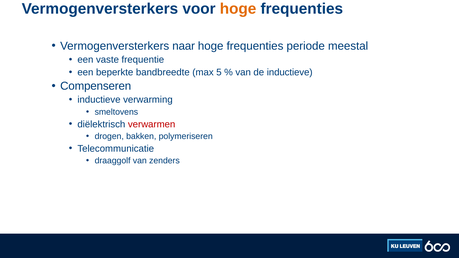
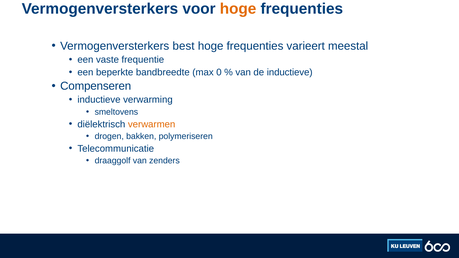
naar: naar -> best
periode: periode -> varieert
5: 5 -> 0
verwarmen colour: red -> orange
